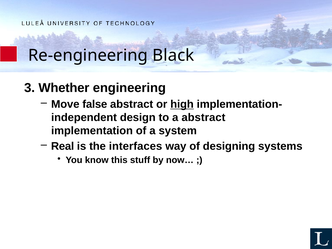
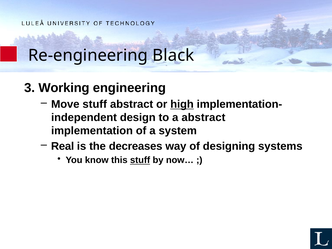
Whether: Whether -> Working
Move false: false -> stuff
interfaces: interfaces -> decreases
stuff at (140, 160) underline: none -> present
